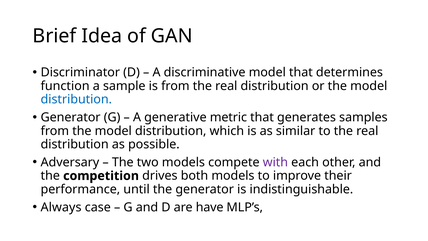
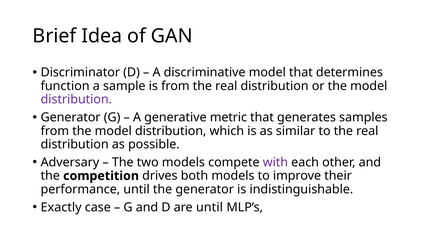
distribution at (76, 99) colour: blue -> purple
Always: Always -> Exactly
are have: have -> until
